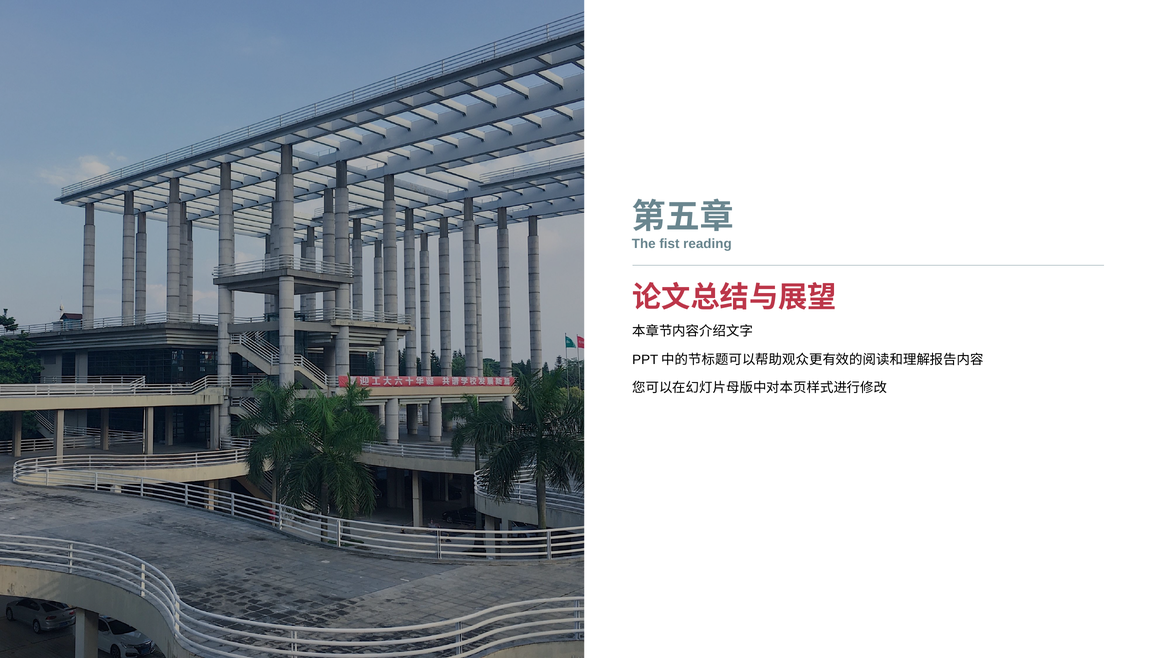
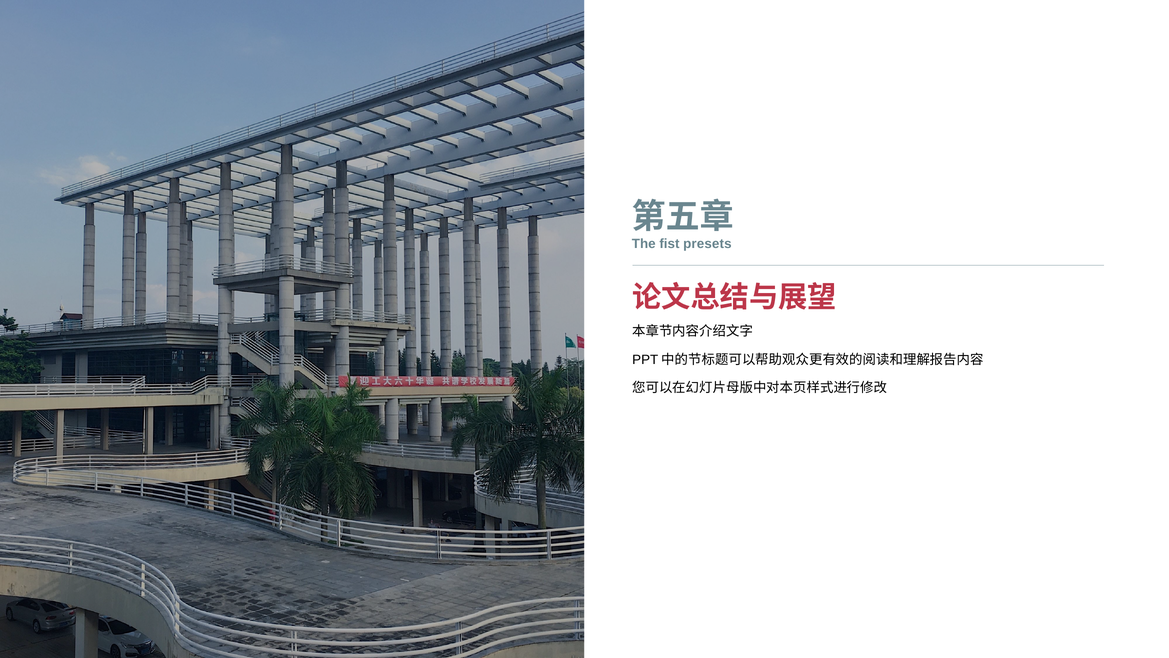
reading: reading -> presets
